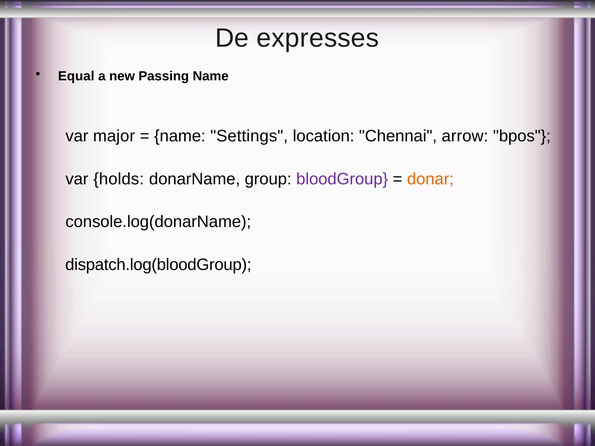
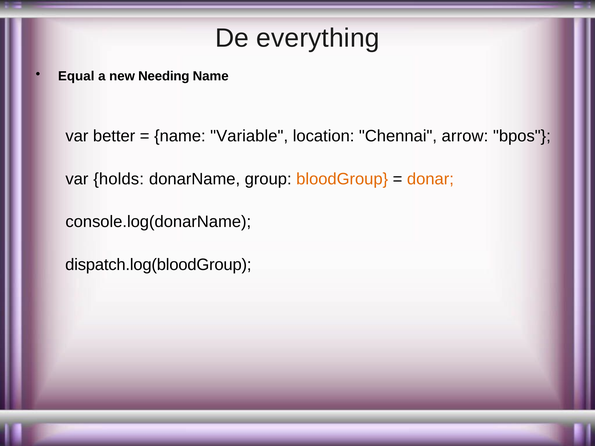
expresses: expresses -> everything
Passing: Passing -> Needing
major: major -> better
Settings: Settings -> Variable
bloodGroup colour: purple -> orange
